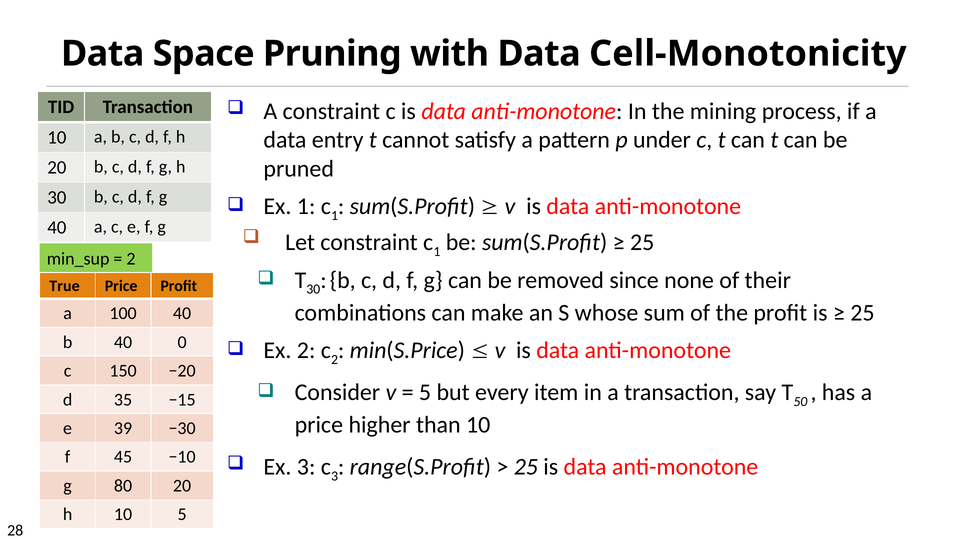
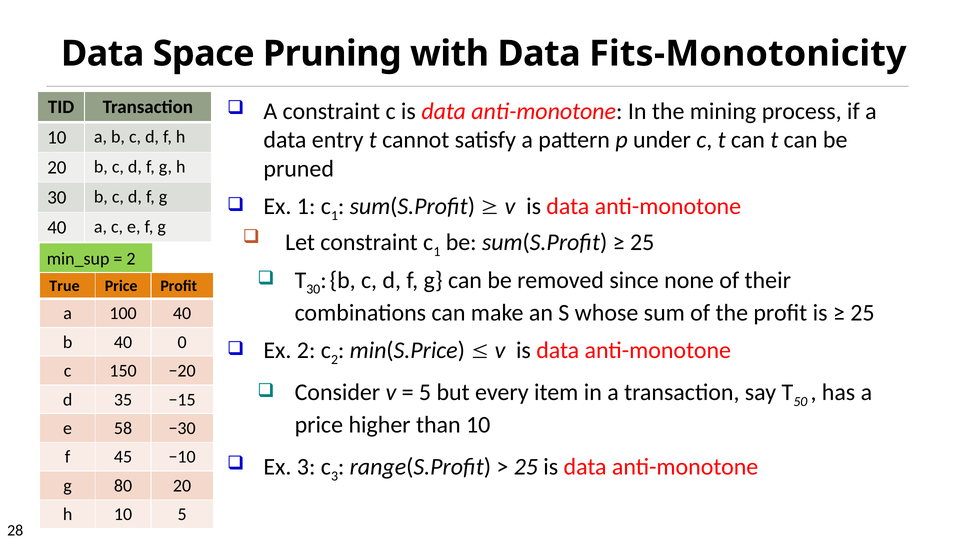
Cell-Monotonicity: Cell-Monotonicity -> Fits-Monotonicity
39: 39 -> 58
